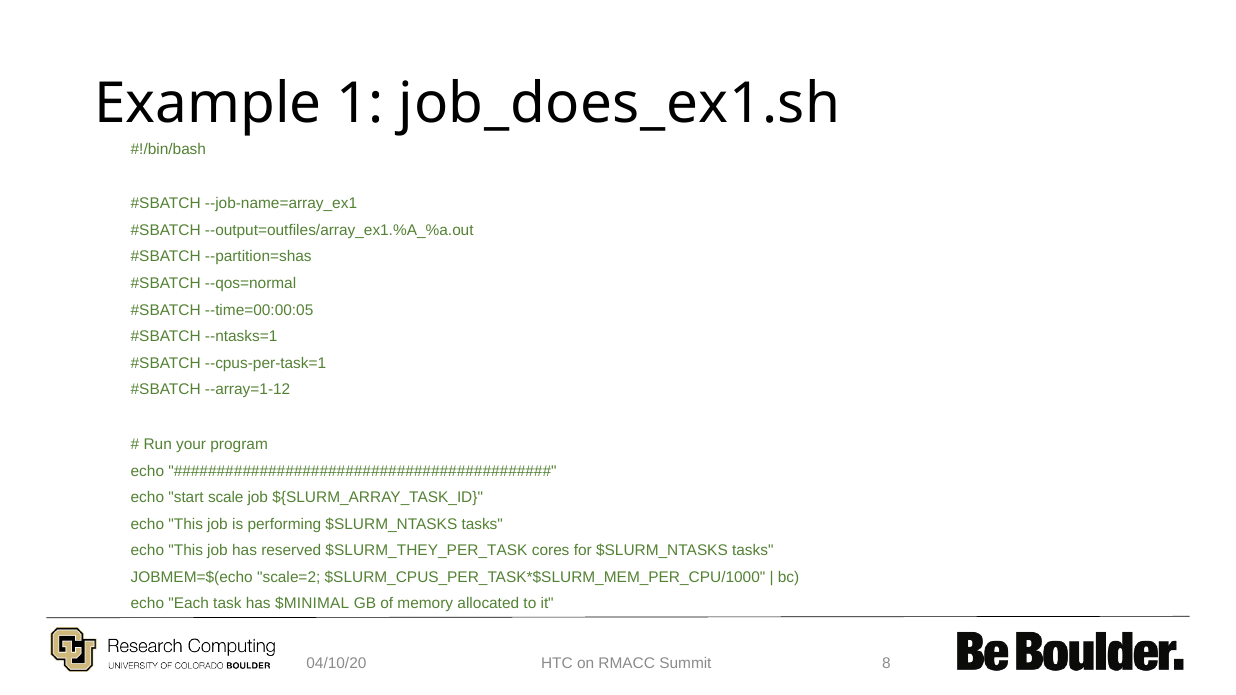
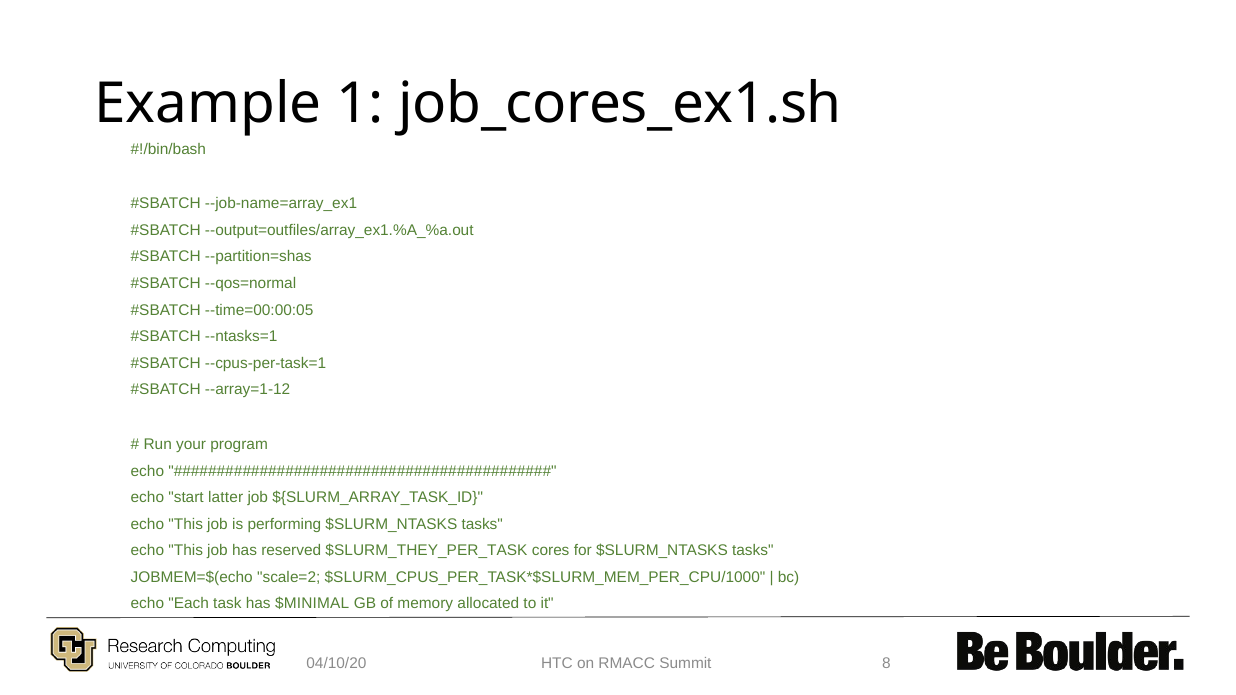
job_does_ex1.sh: job_does_ex1.sh -> job_cores_ex1.sh
scale: scale -> latter
